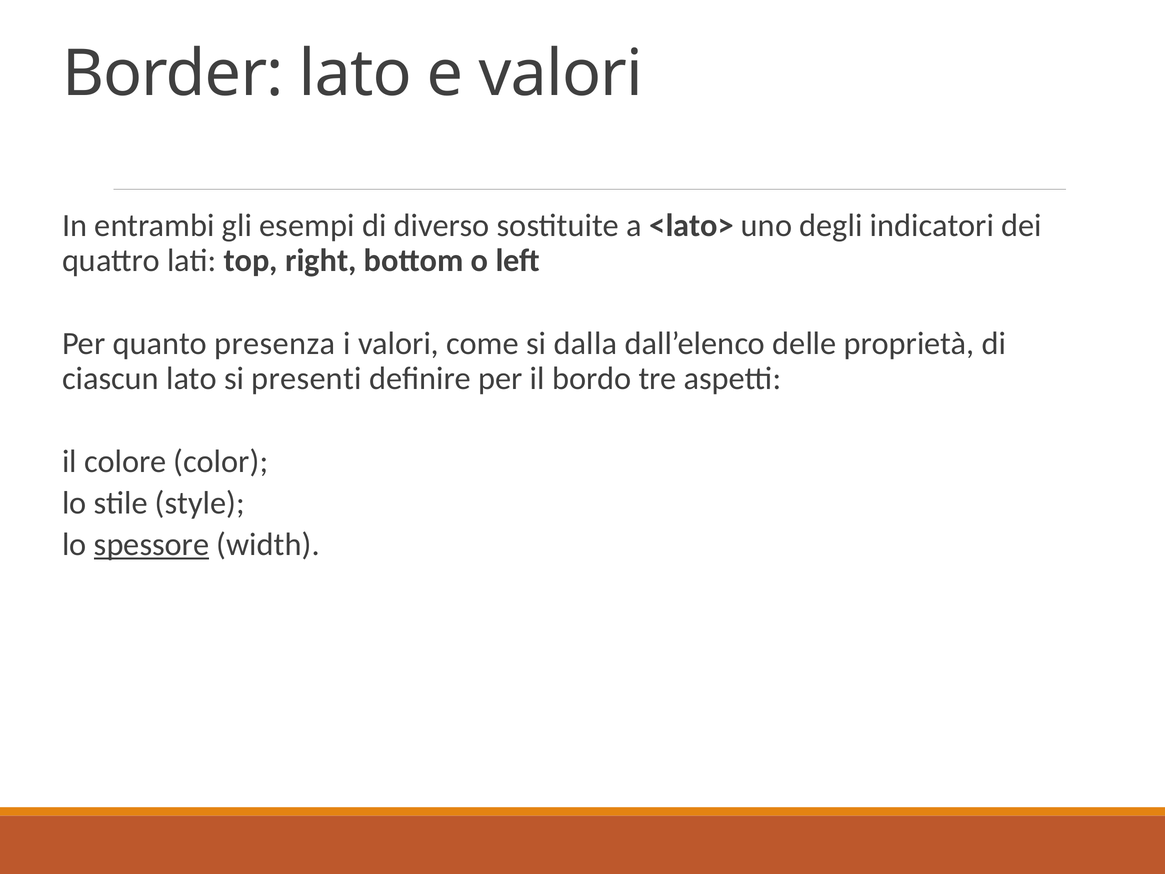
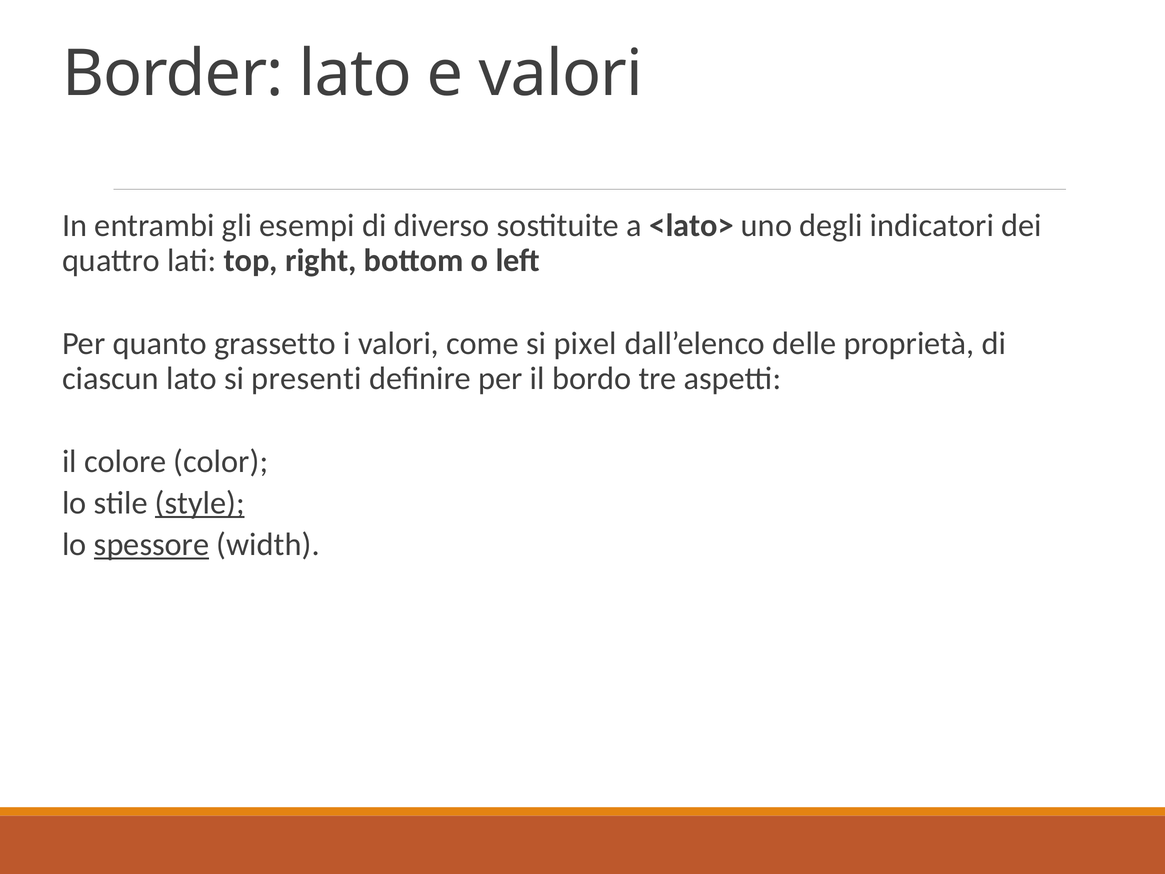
presenza: presenza -> grassetto
dalla: dalla -> pixel
style underline: none -> present
